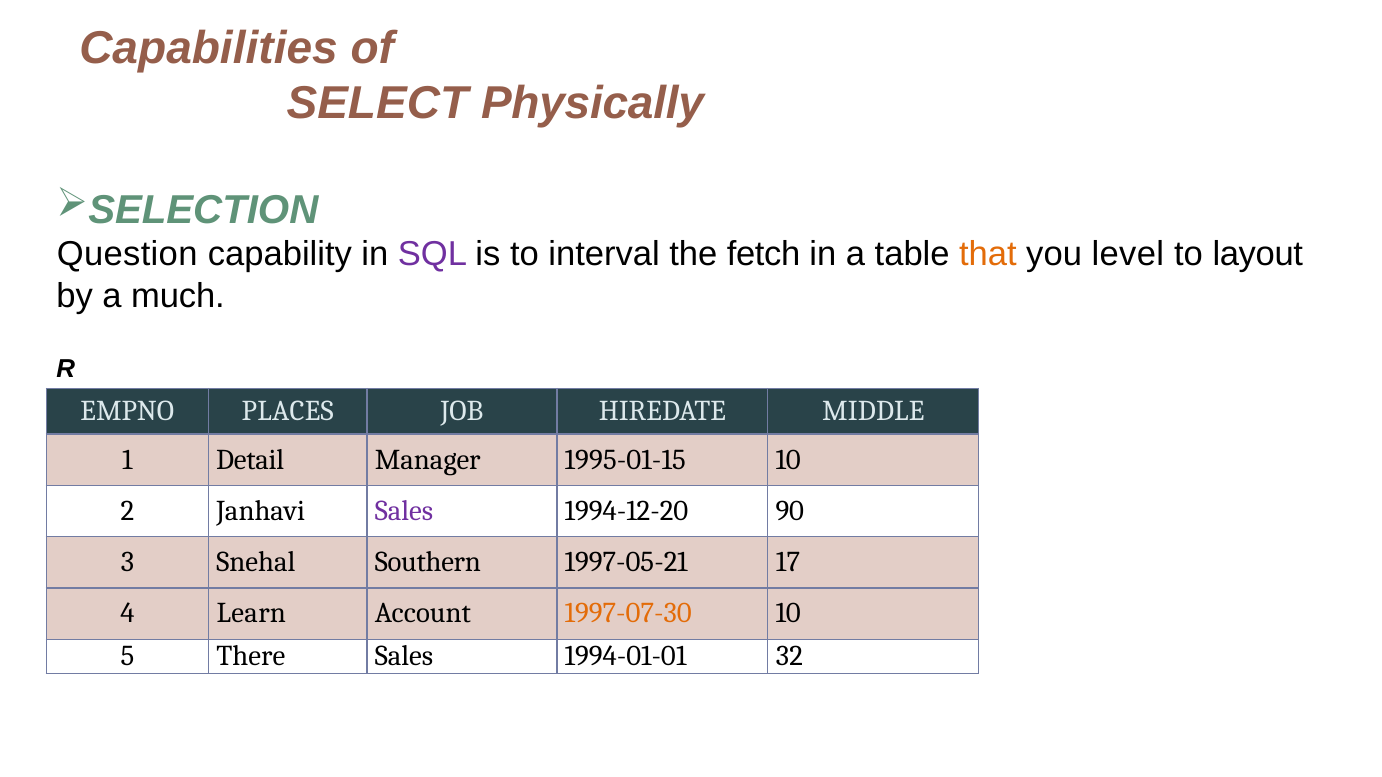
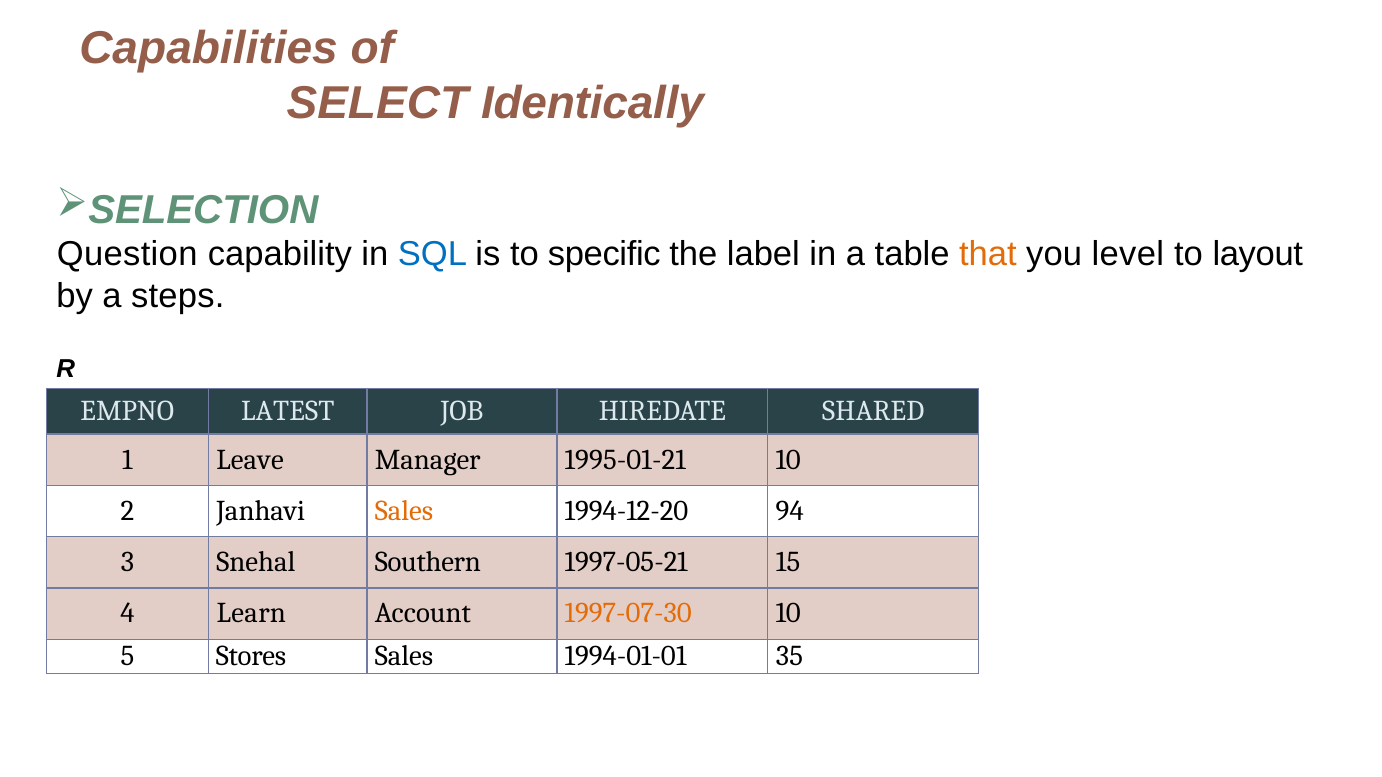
Physically: Physically -> Identically
SQL colour: purple -> blue
interval: interval -> specific
fetch: fetch -> label
much: much -> steps
PLACES: PLACES -> LATEST
MIDDLE: MIDDLE -> SHARED
Detail: Detail -> Leave
1995-01-15: 1995-01-15 -> 1995-01-21
Sales at (404, 511) colour: purple -> orange
90: 90 -> 94
17: 17 -> 15
There: There -> Stores
32: 32 -> 35
